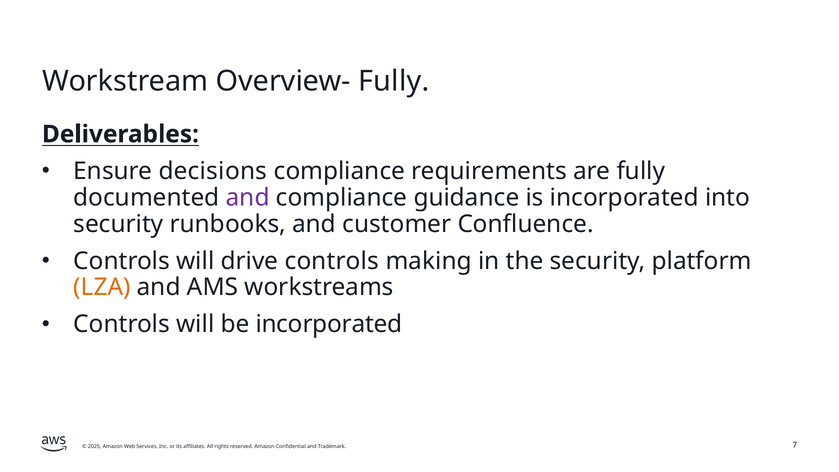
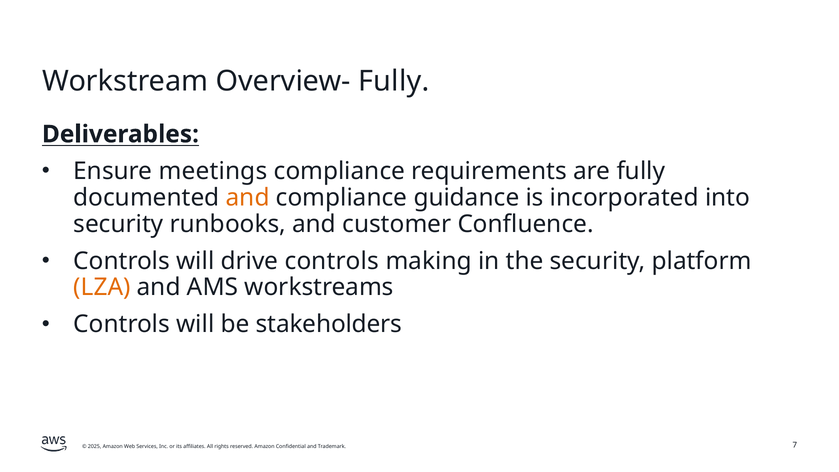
decisions: decisions -> meetings
and at (248, 198) colour: purple -> orange
be incorporated: incorporated -> stakeholders
